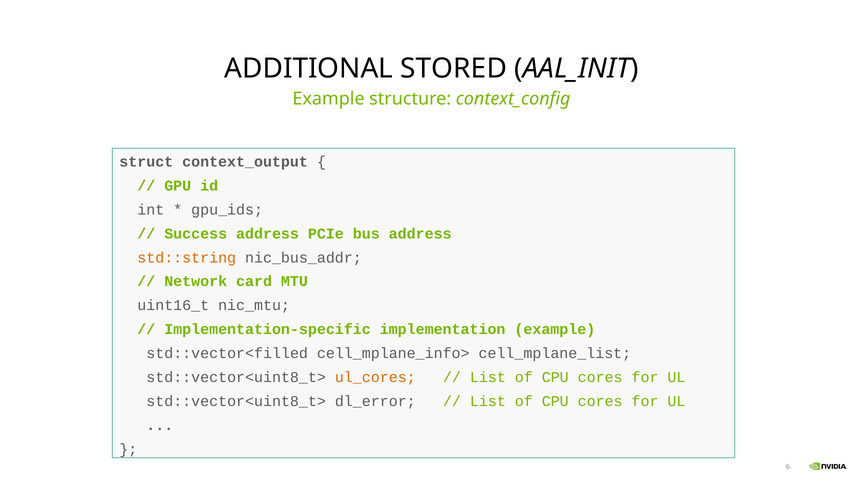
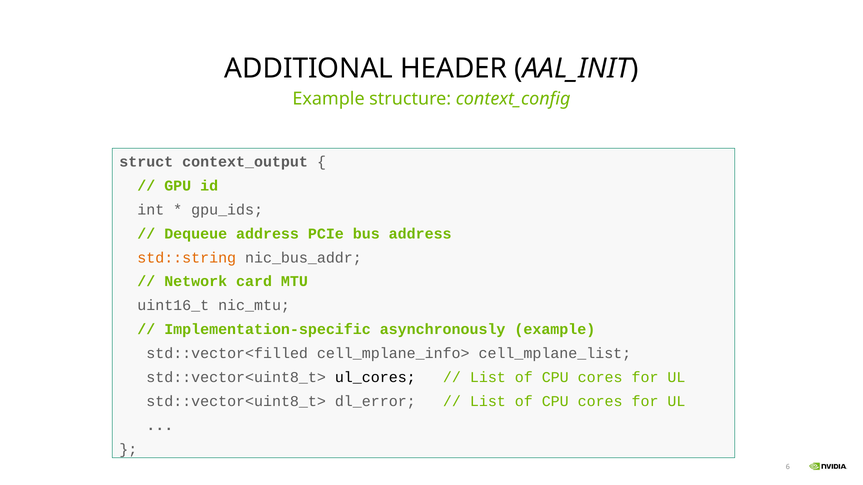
STORED: STORED -> HEADER
Success: Success -> Dequeue
implementation: implementation -> asynchronously
ul_cores colour: orange -> black
